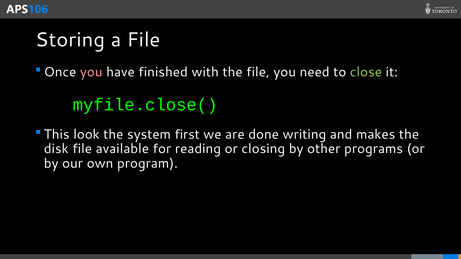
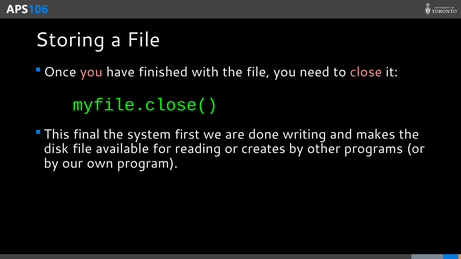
close colour: light green -> pink
look: look -> final
closing: closing -> creates
